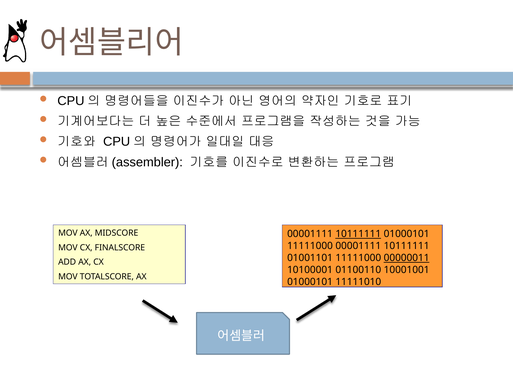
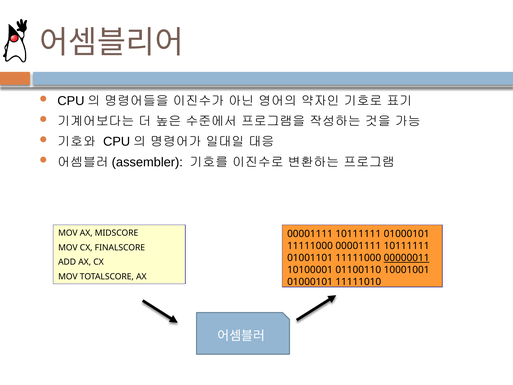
10111111 at (358, 234) underline: present -> none
